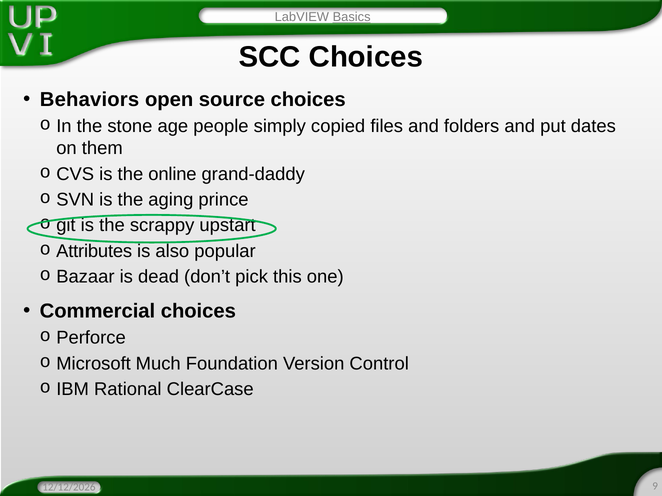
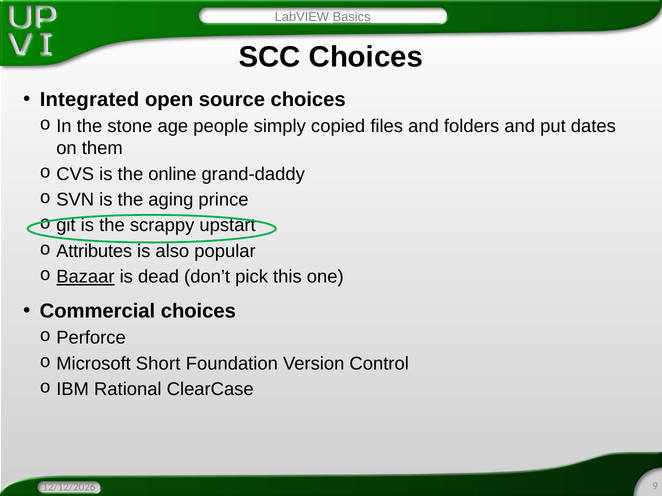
Behaviors: Behaviors -> Integrated
Bazaar underline: none -> present
Much: Much -> Short
